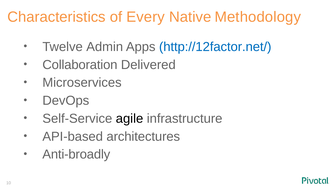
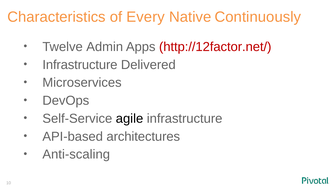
Methodology: Methodology -> Continuously
http://12factor.net/ colour: blue -> red
Collaboration at (80, 65): Collaboration -> Infrastructure
Anti-broadly: Anti-broadly -> Anti-scaling
